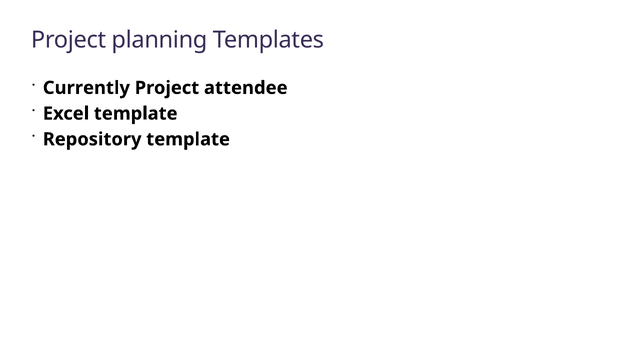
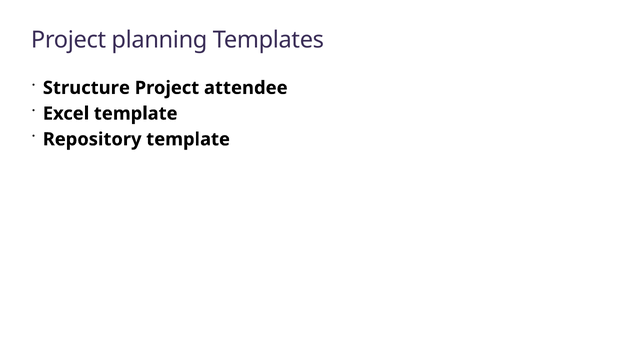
Currently: Currently -> Structure
